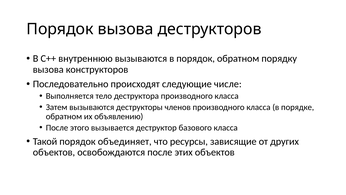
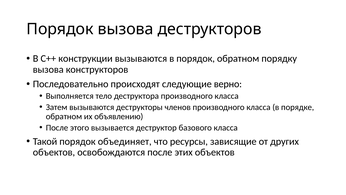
внутреннюю: внутреннюю -> конструкции
числе: числе -> верно
